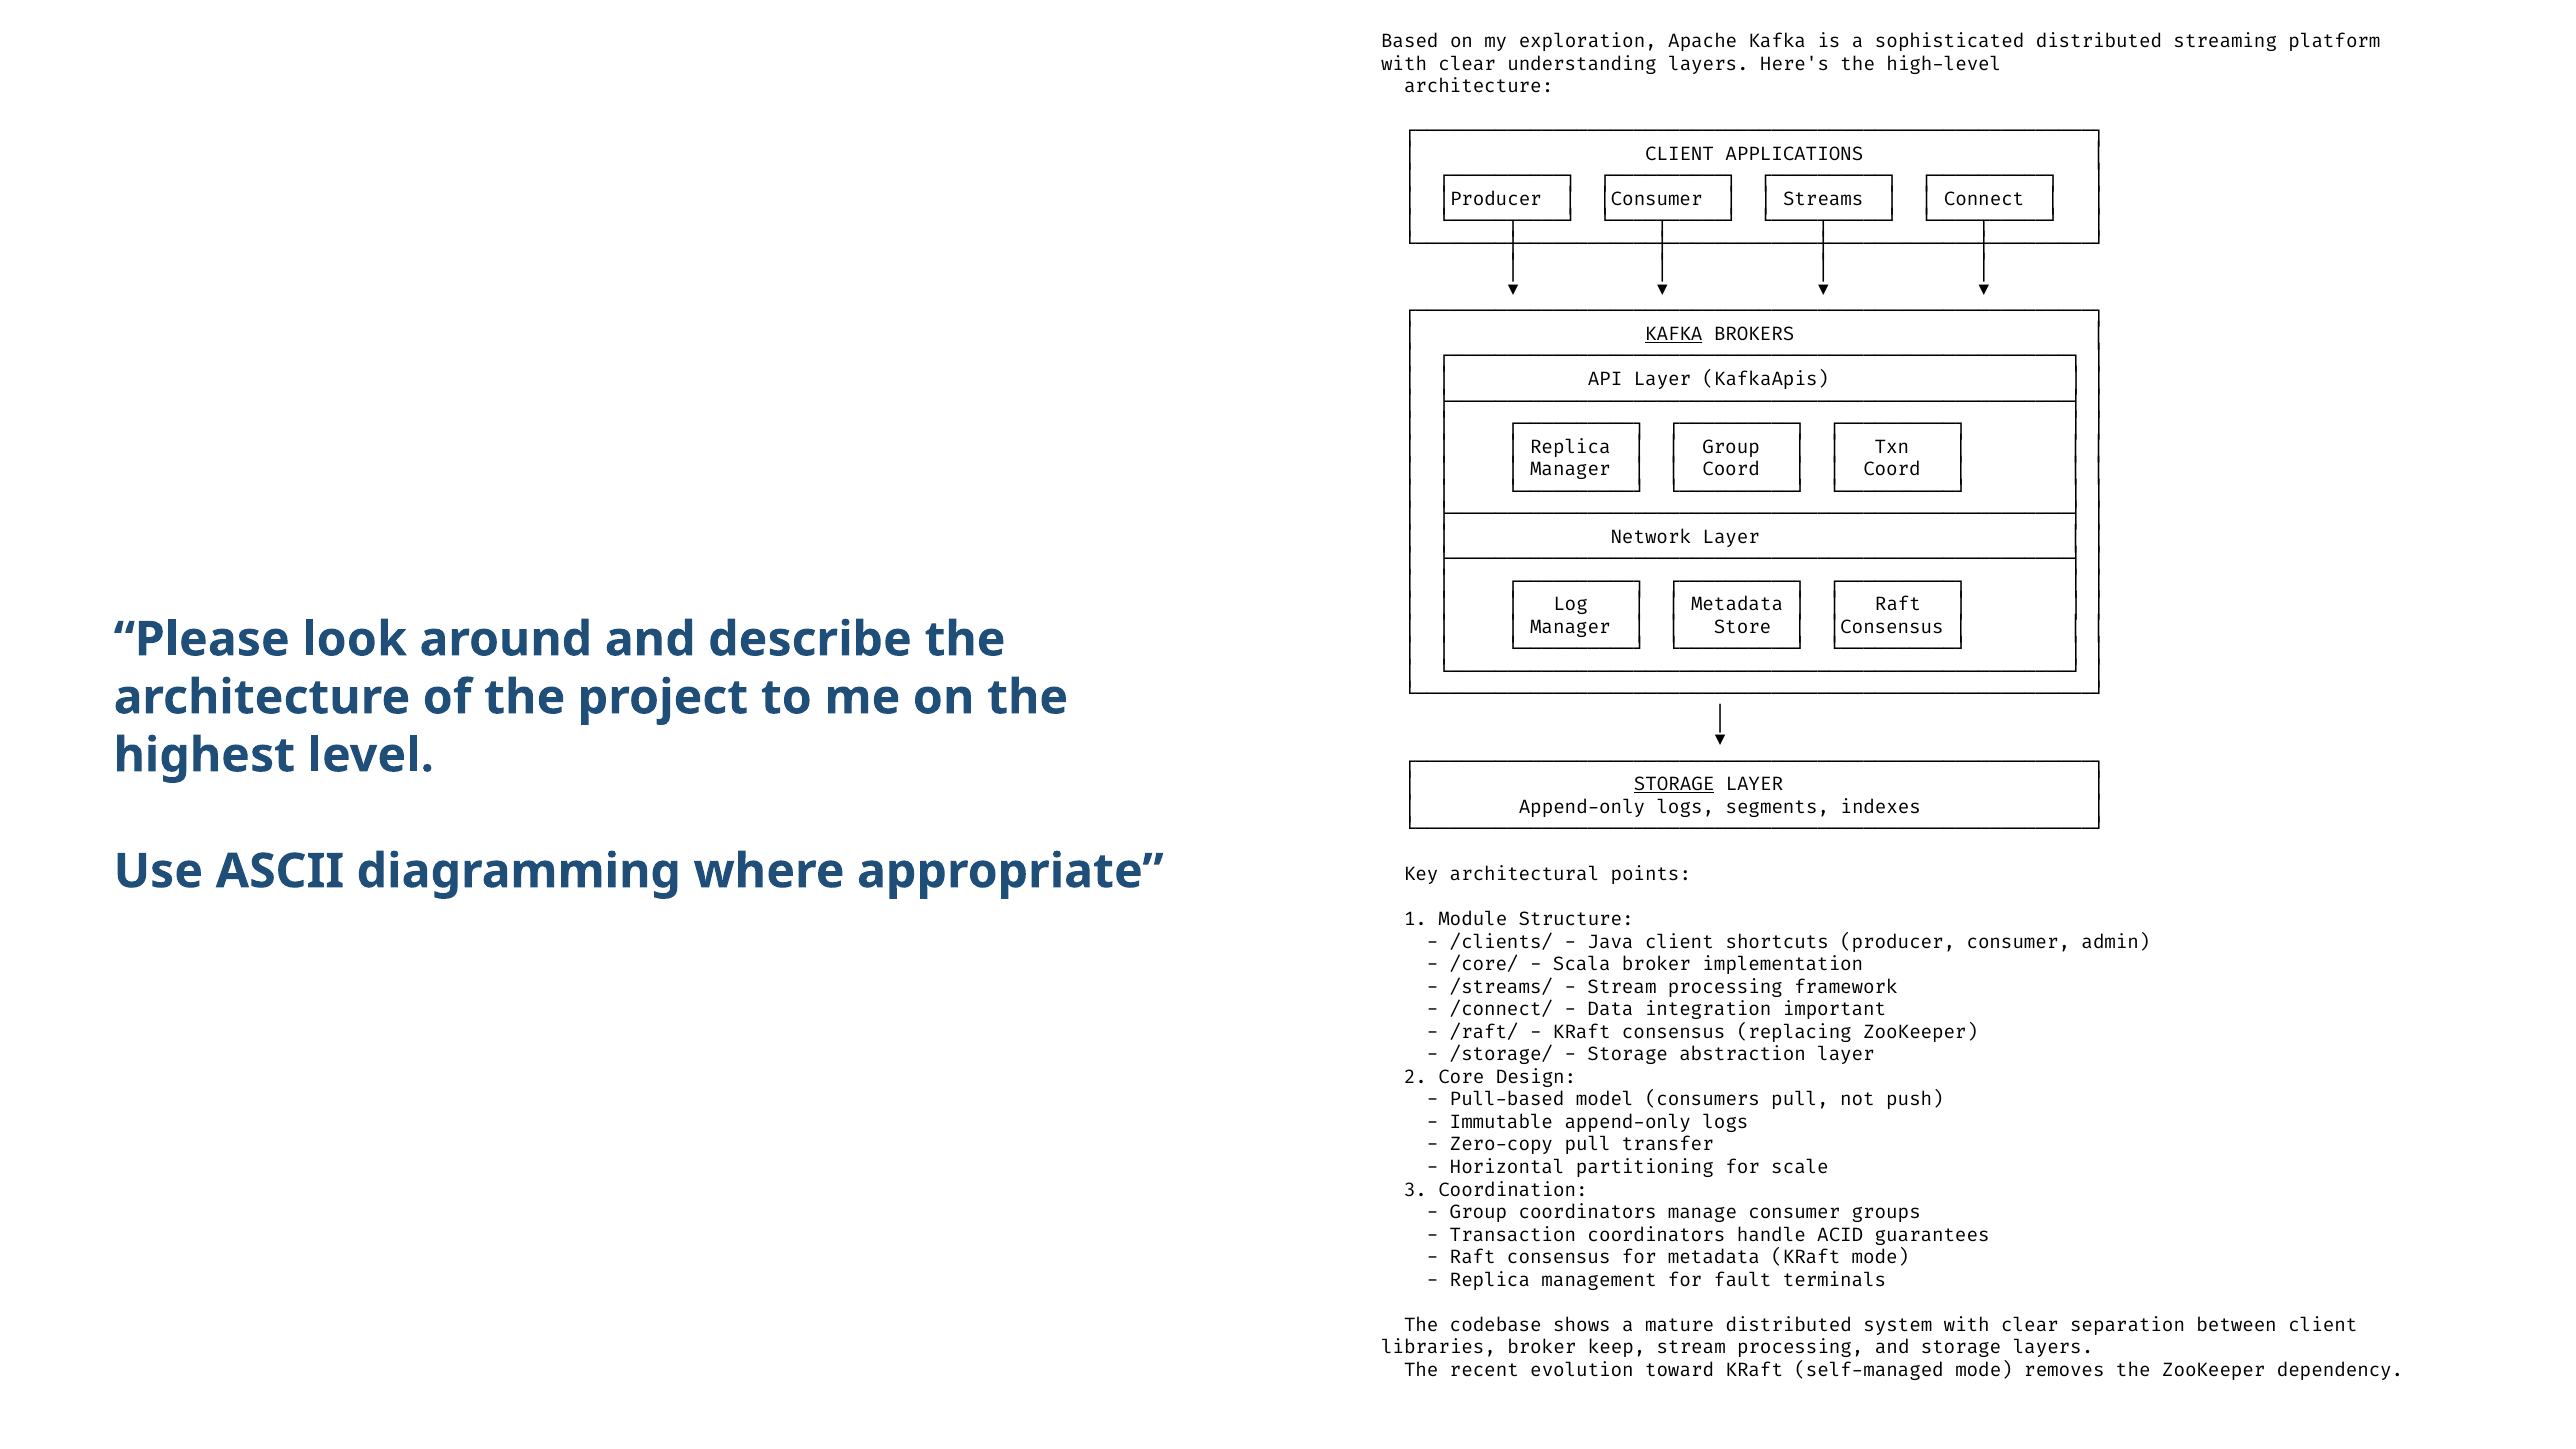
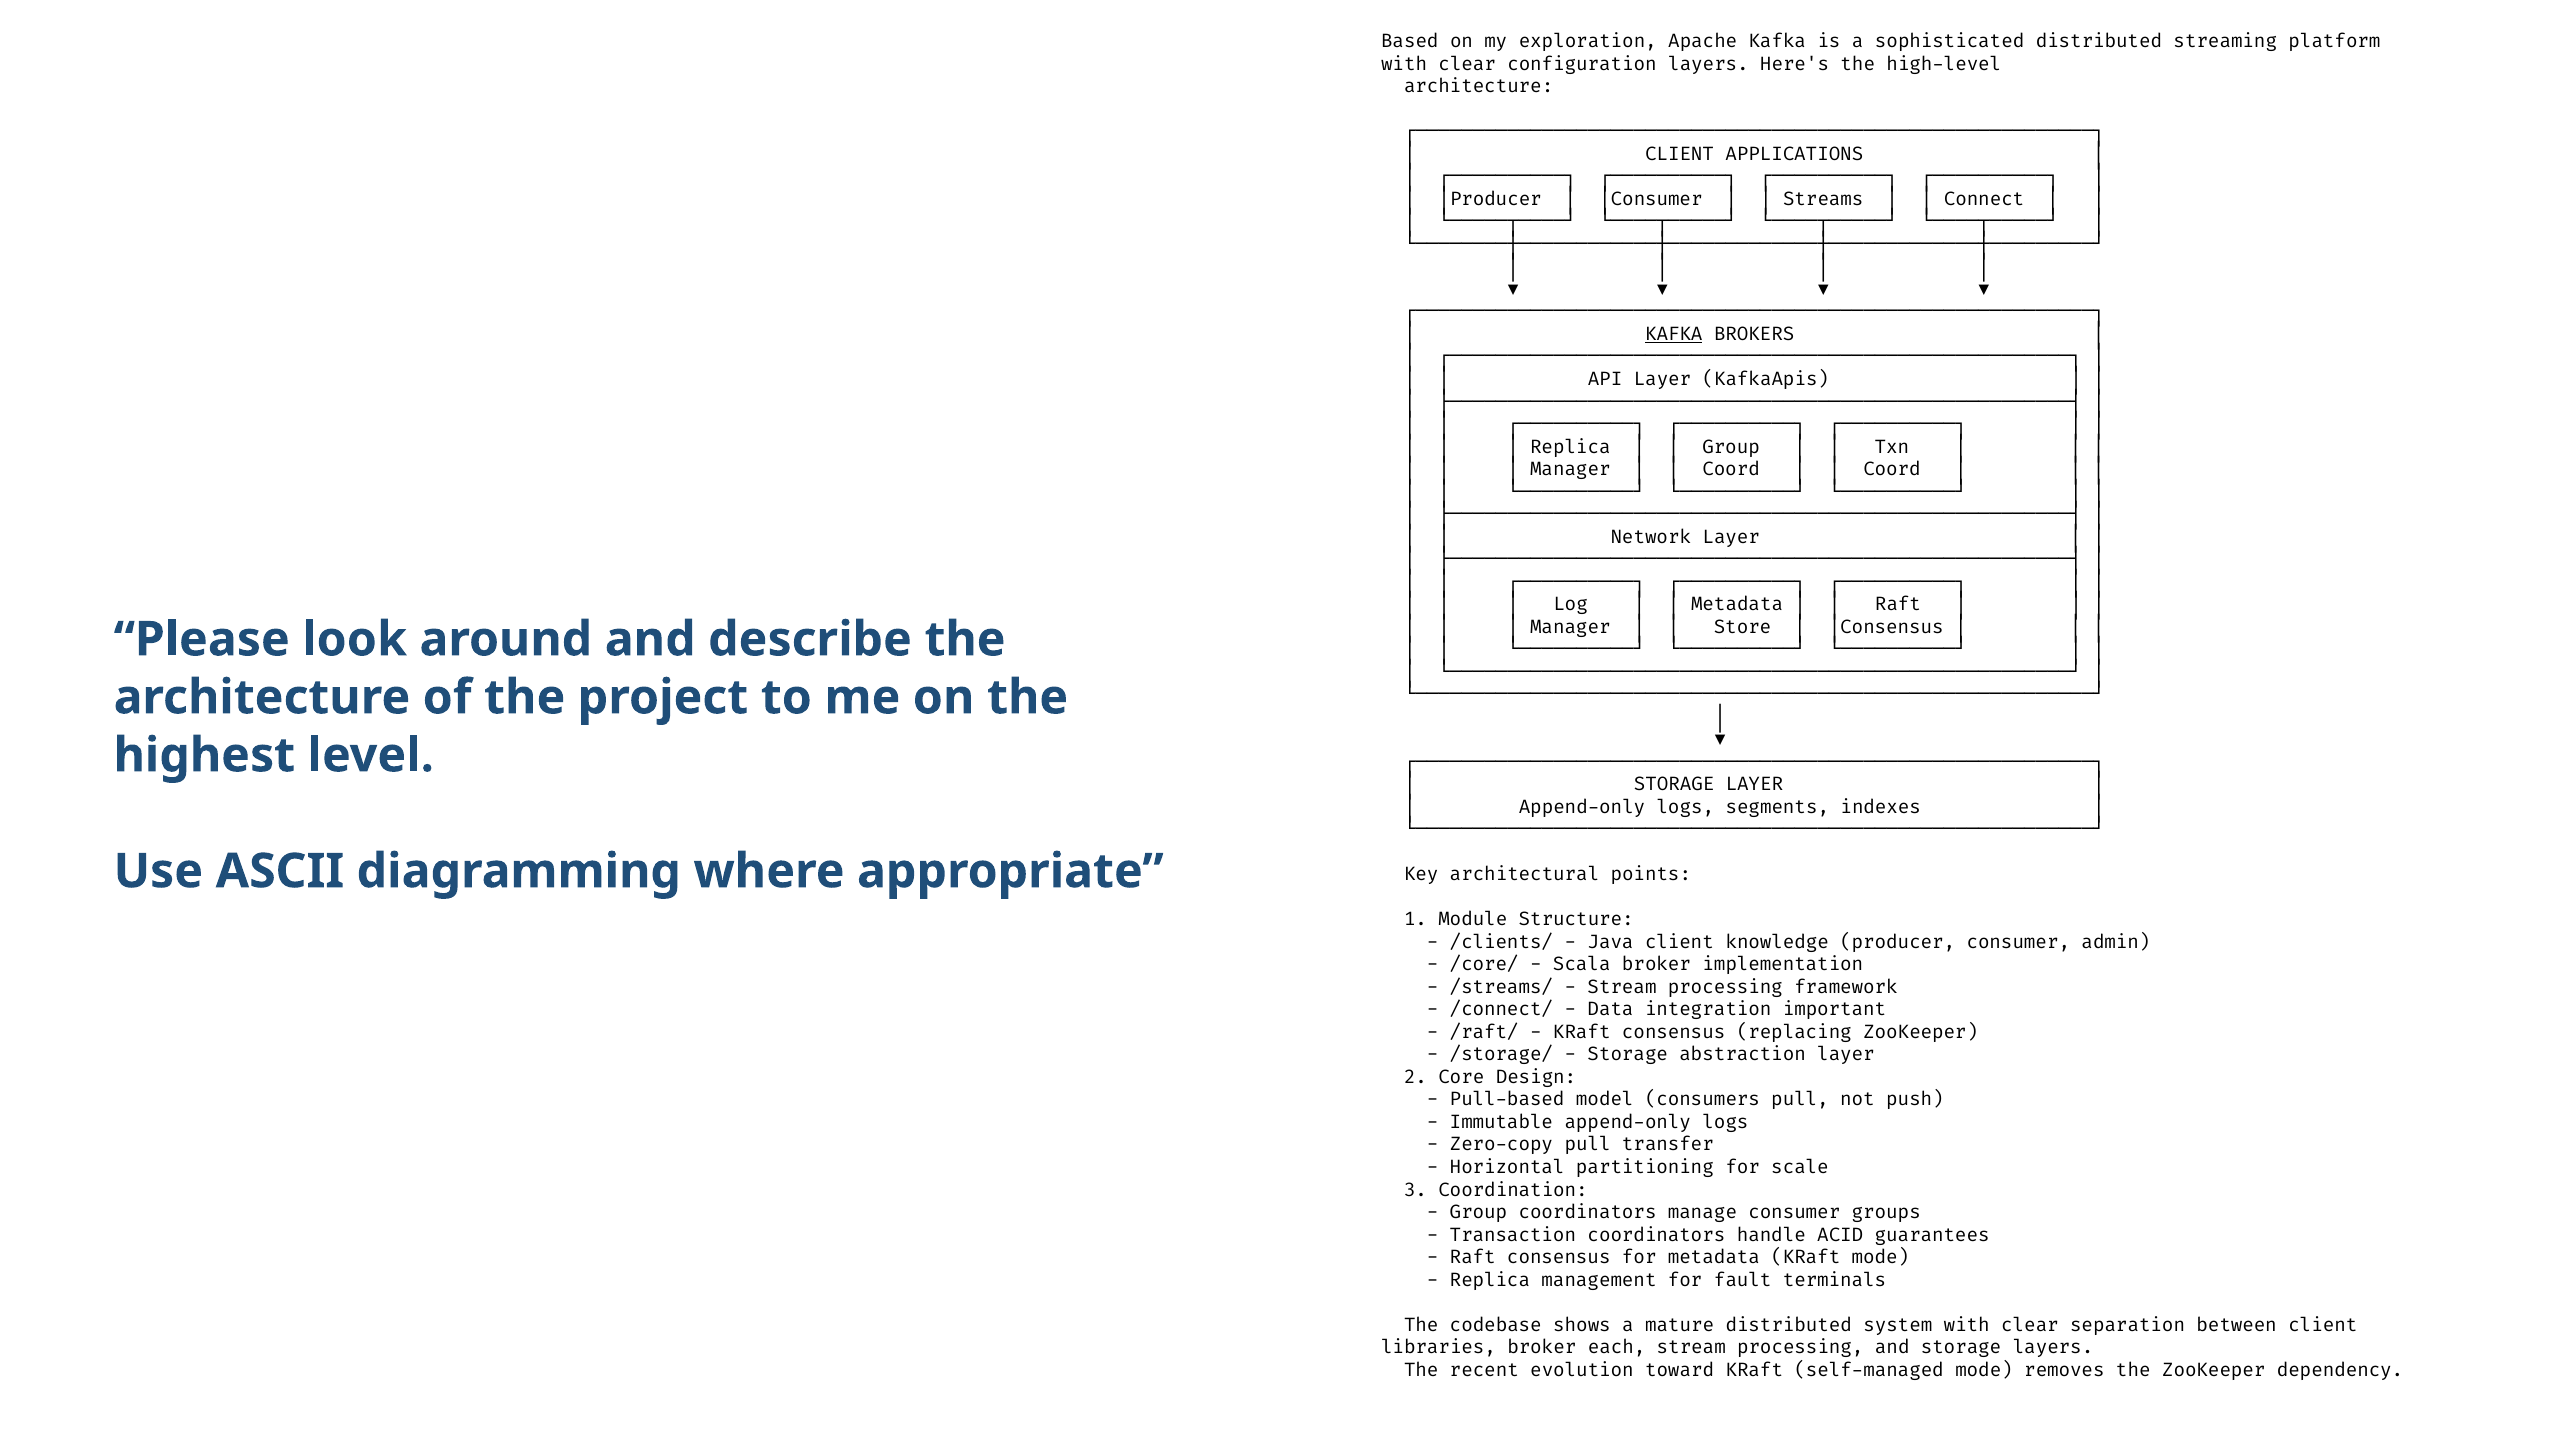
understanding: understanding -> configuration
STORAGE at (1674, 785) underline: present -> none
shortcuts: shortcuts -> knowledge
keep: keep -> each
